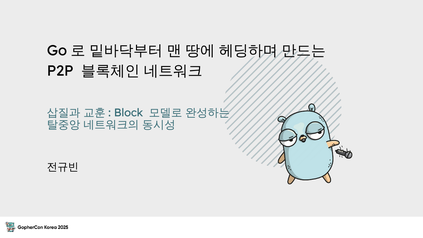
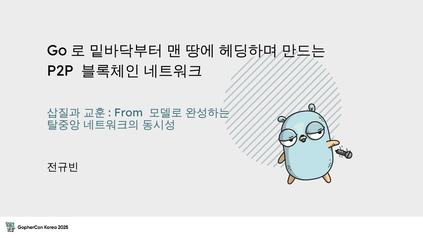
Block: Block -> From
